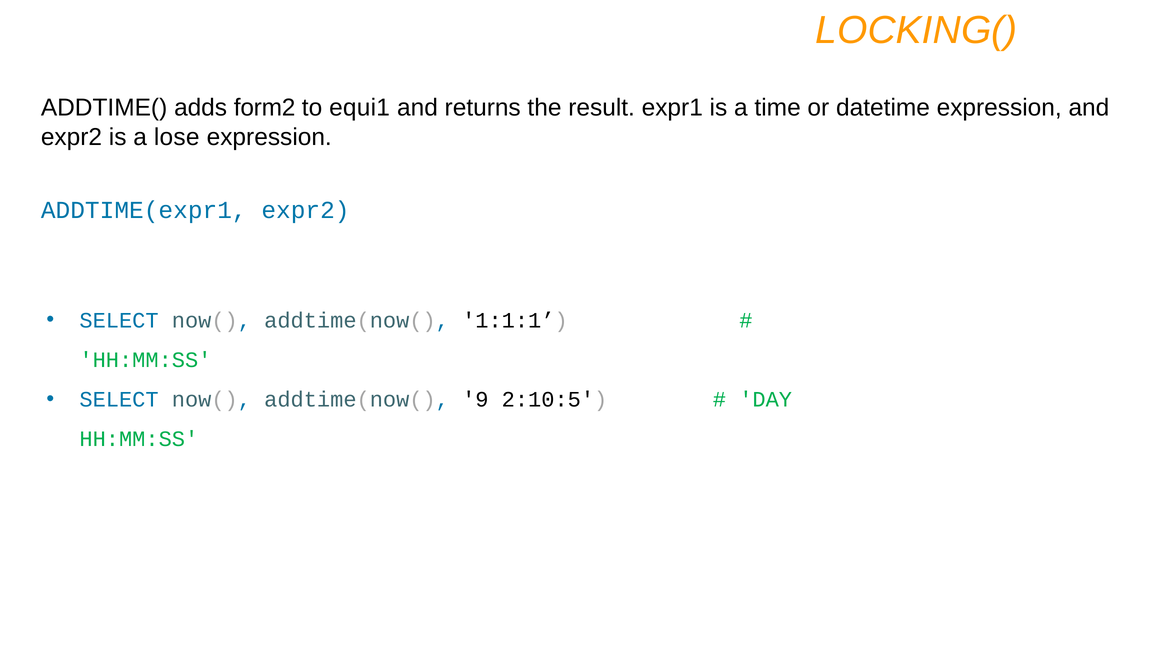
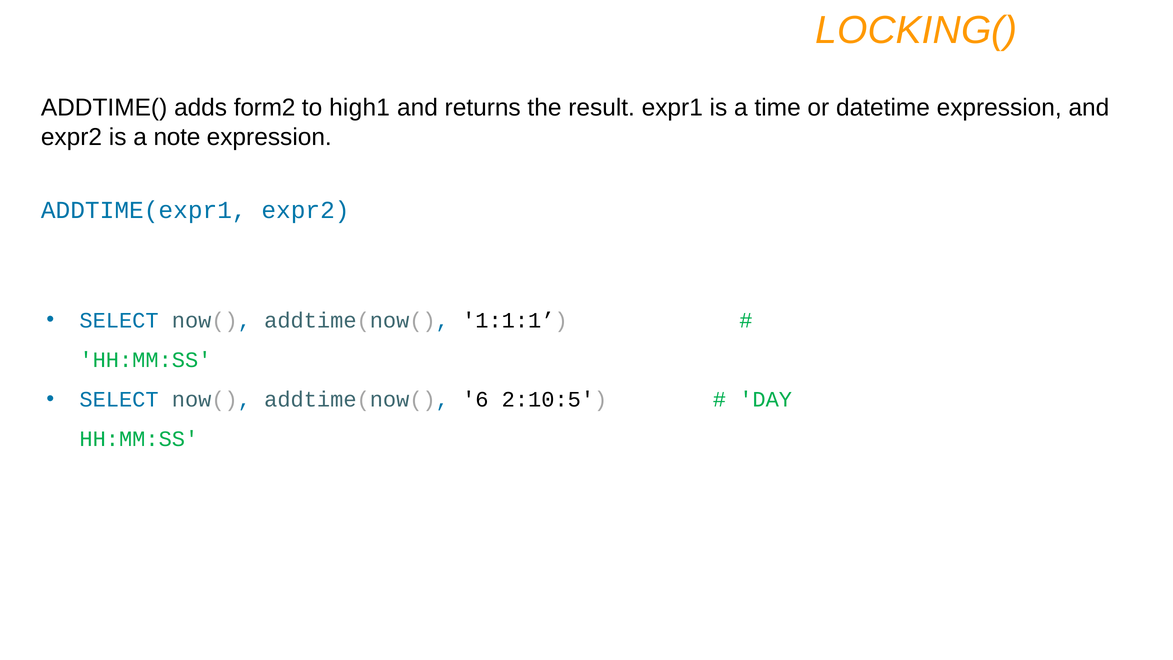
equi1: equi1 -> high1
lose: lose -> note
9: 9 -> 6
